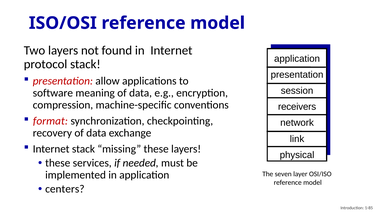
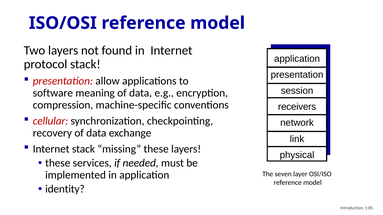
format: format -> cellular
centers: centers -> identity
